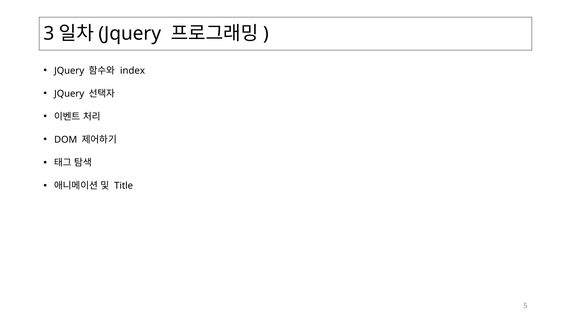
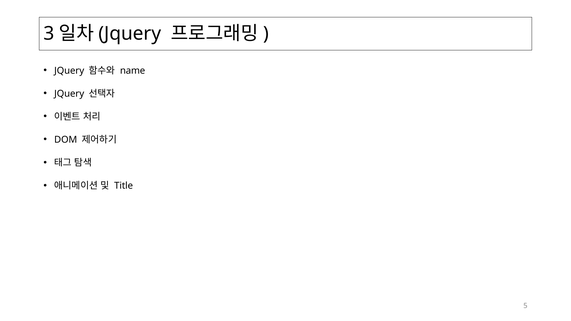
index: index -> name
